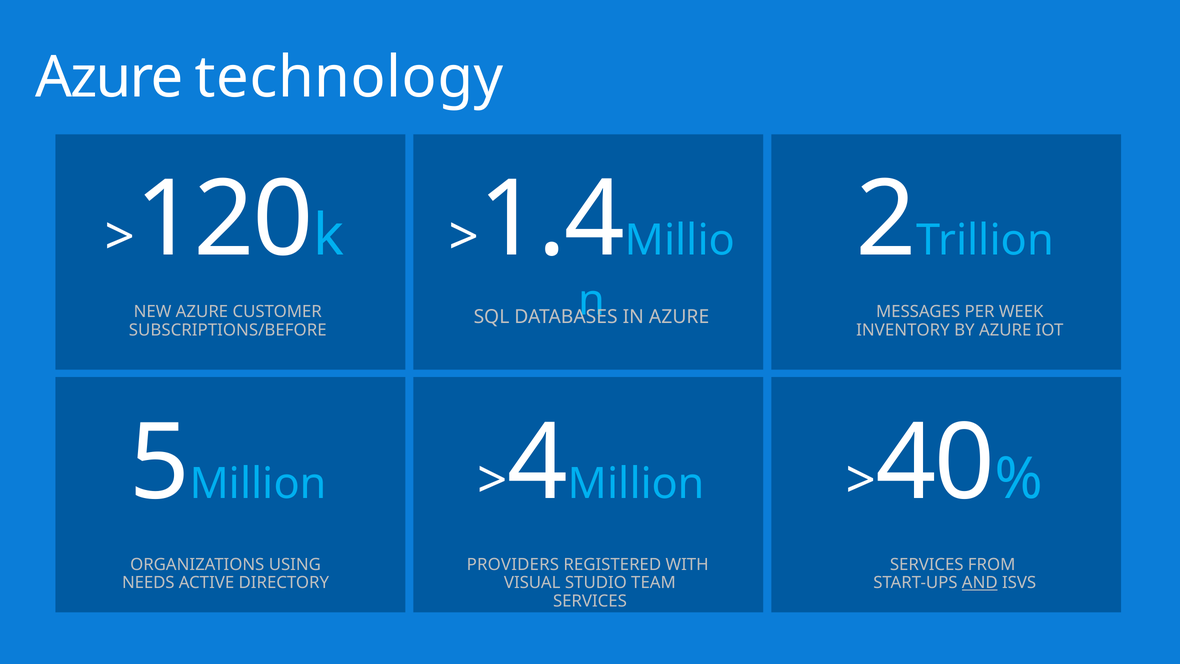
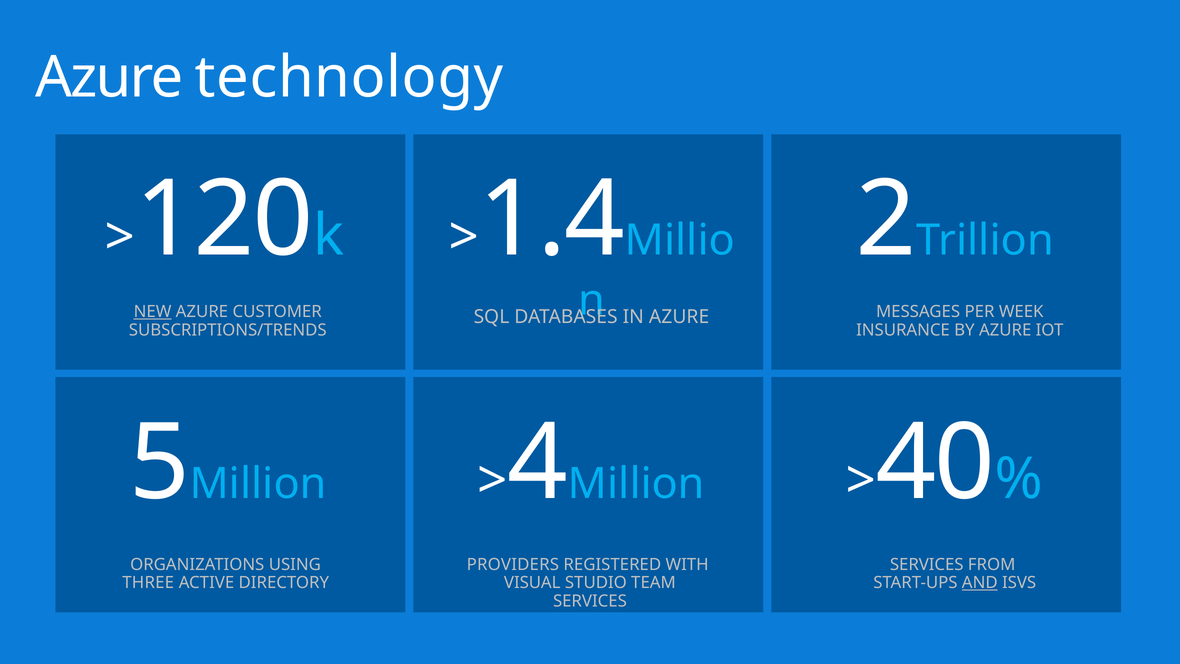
NEW underline: none -> present
SUBSCRIPTIONS/BEFORE: SUBSCRIPTIONS/BEFORE -> SUBSCRIPTIONS/TRENDS
INVENTORY: INVENTORY -> INSURANCE
NEEDS: NEEDS -> THREE
